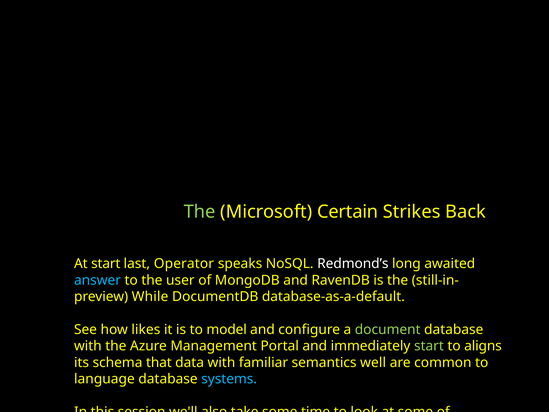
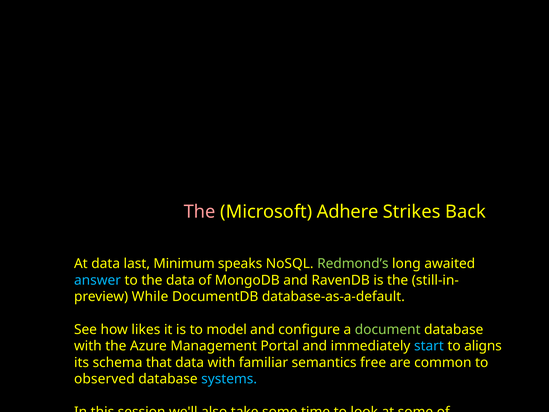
The at (200, 212) colour: light green -> pink
Certain: Certain -> Adhere
At start: start -> data
Operator: Operator -> Minimum
Redmond’s colour: white -> light green
the user: user -> data
start at (429, 346) colour: light green -> light blue
well: well -> free
language: language -> observed
